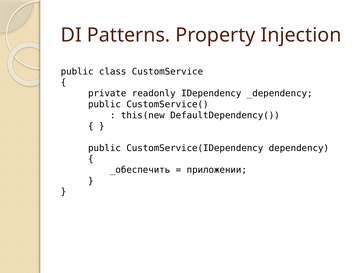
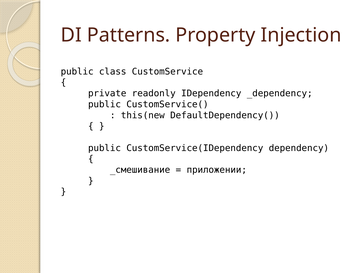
_обеспечить: _обеспечить -> _смешивание
